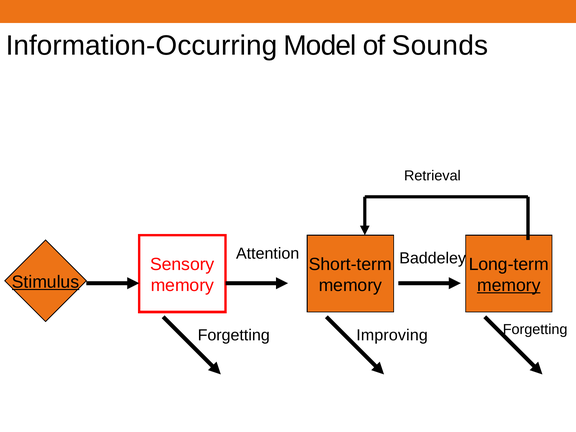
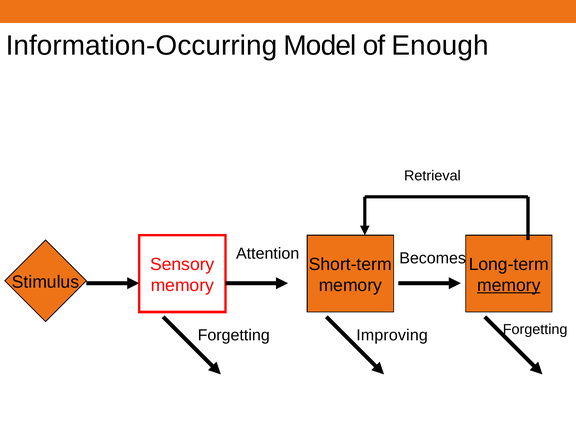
Sounds: Sounds -> Enough
Baddeley: Baddeley -> Becomes
Stimulus underline: present -> none
